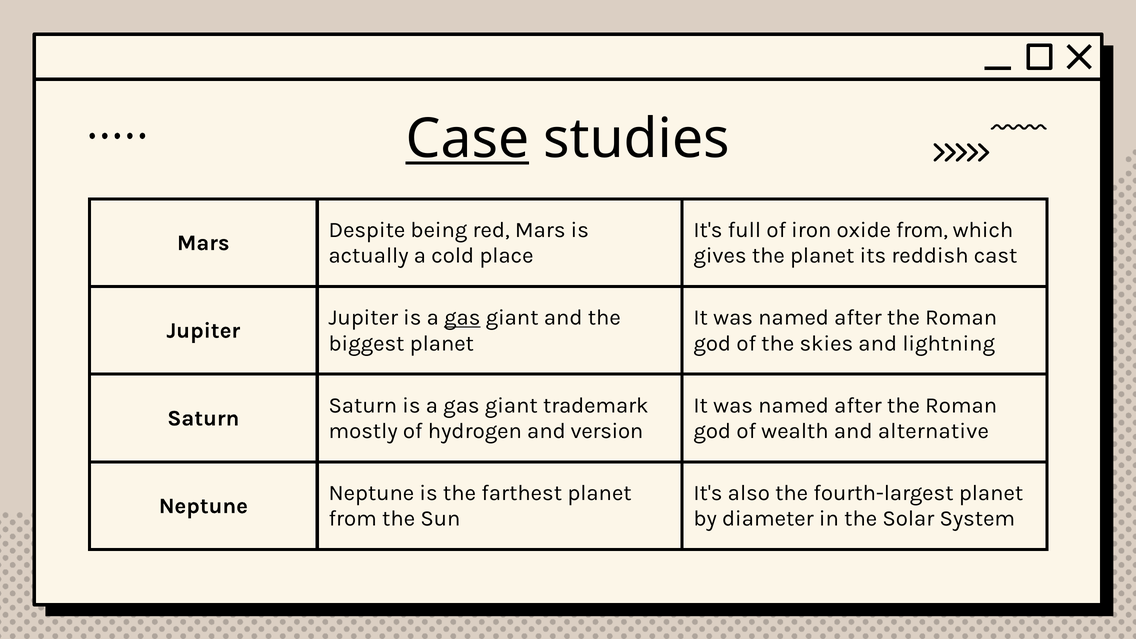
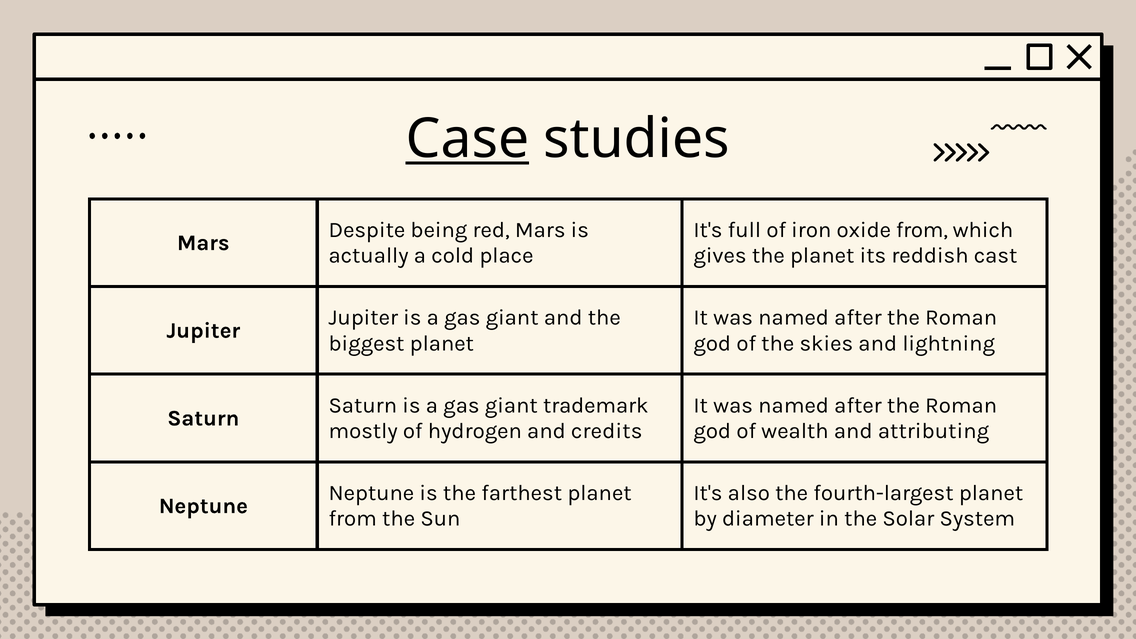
gas at (462, 318) underline: present -> none
version: version -> credits
alternative: alternative -> attributing
